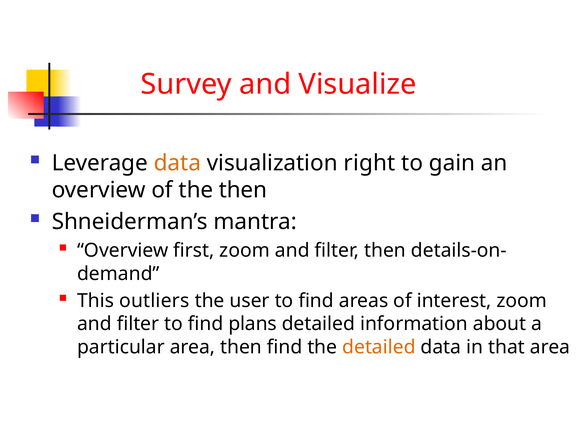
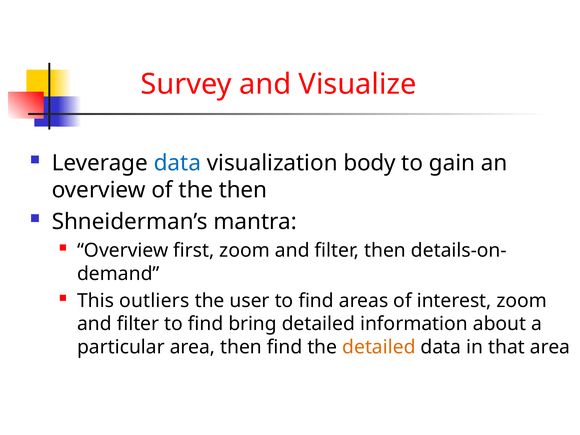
data at (177, 163) colour: orange -> blue
right: right -> body
plans: plans -> bring
